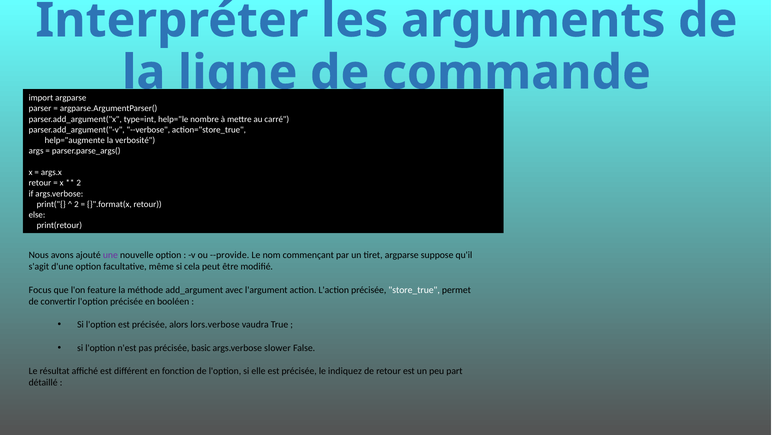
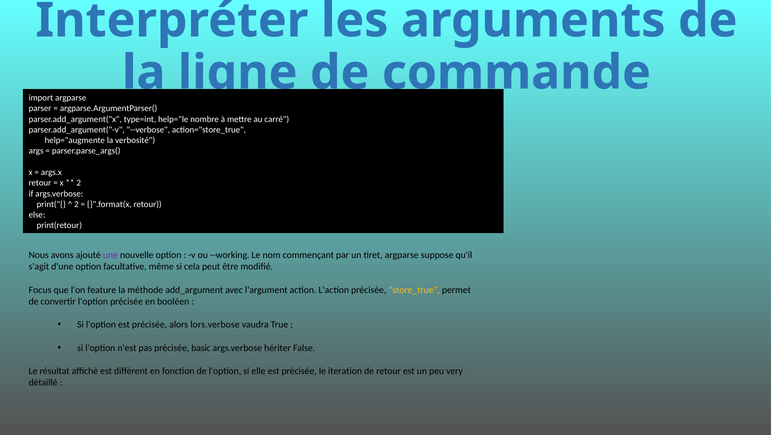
--provide: --provide -> --working
store_true colour: white -> yellow
slower: slower -> hériter
indiquez: indiquez -> iteration
part: part -> very
